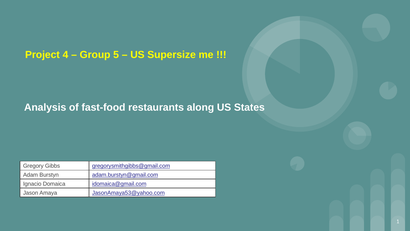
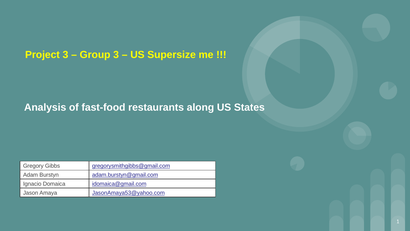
Project 4: 4 -> 3
Group 5: 5 -> 3
